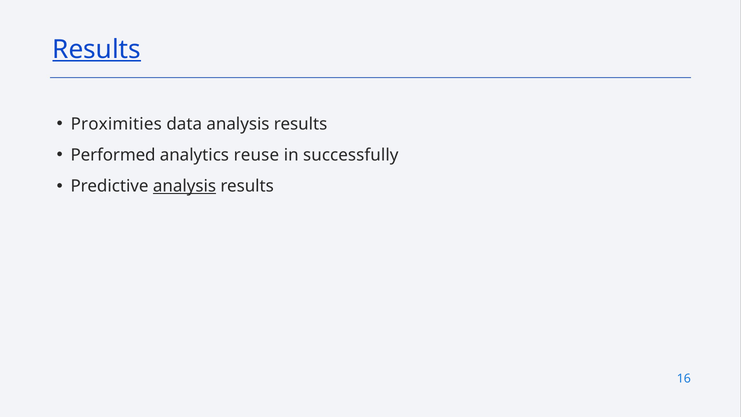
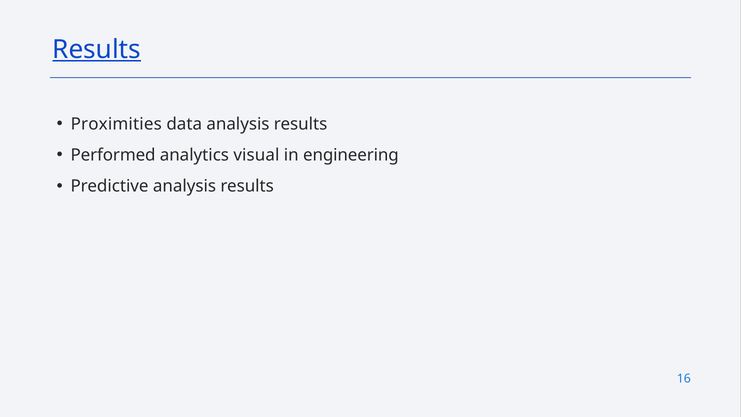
reuse: reuse -> visual
successfully: successfully -> engineering
analysis at (185, 186) underline: present -> none
